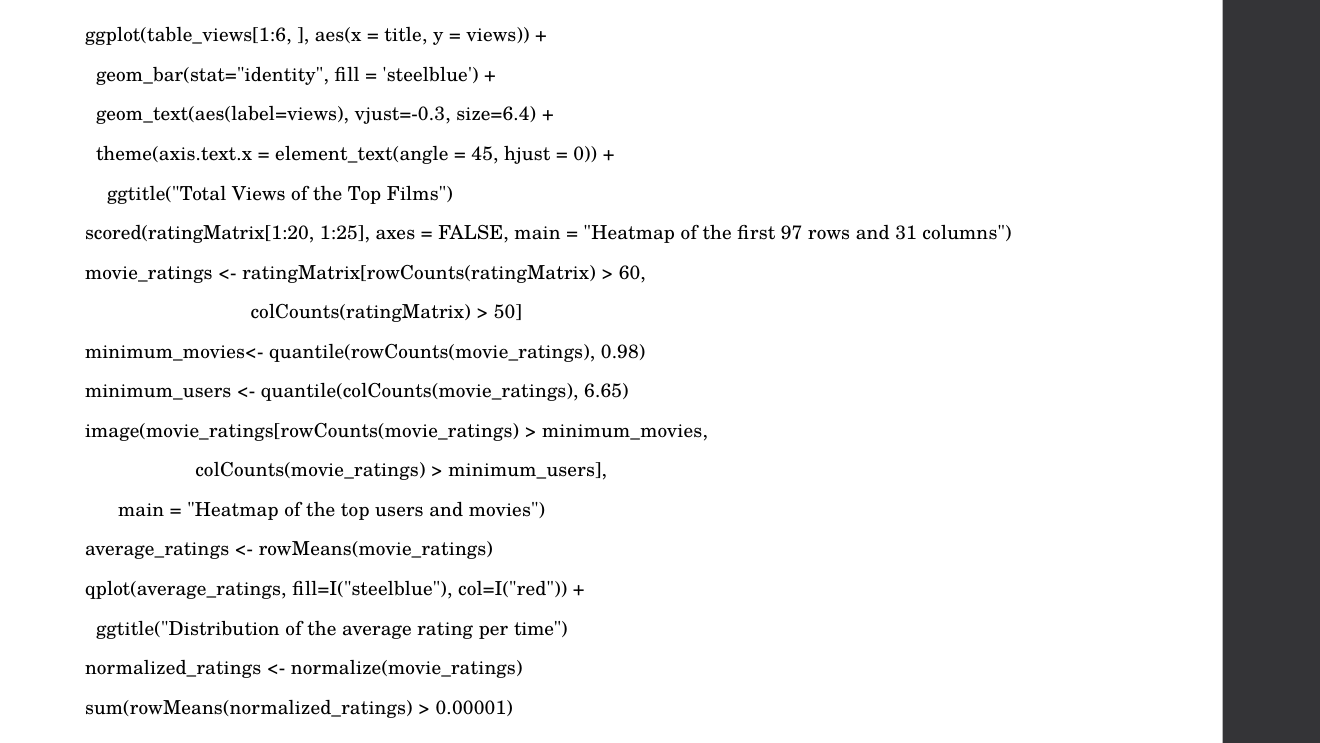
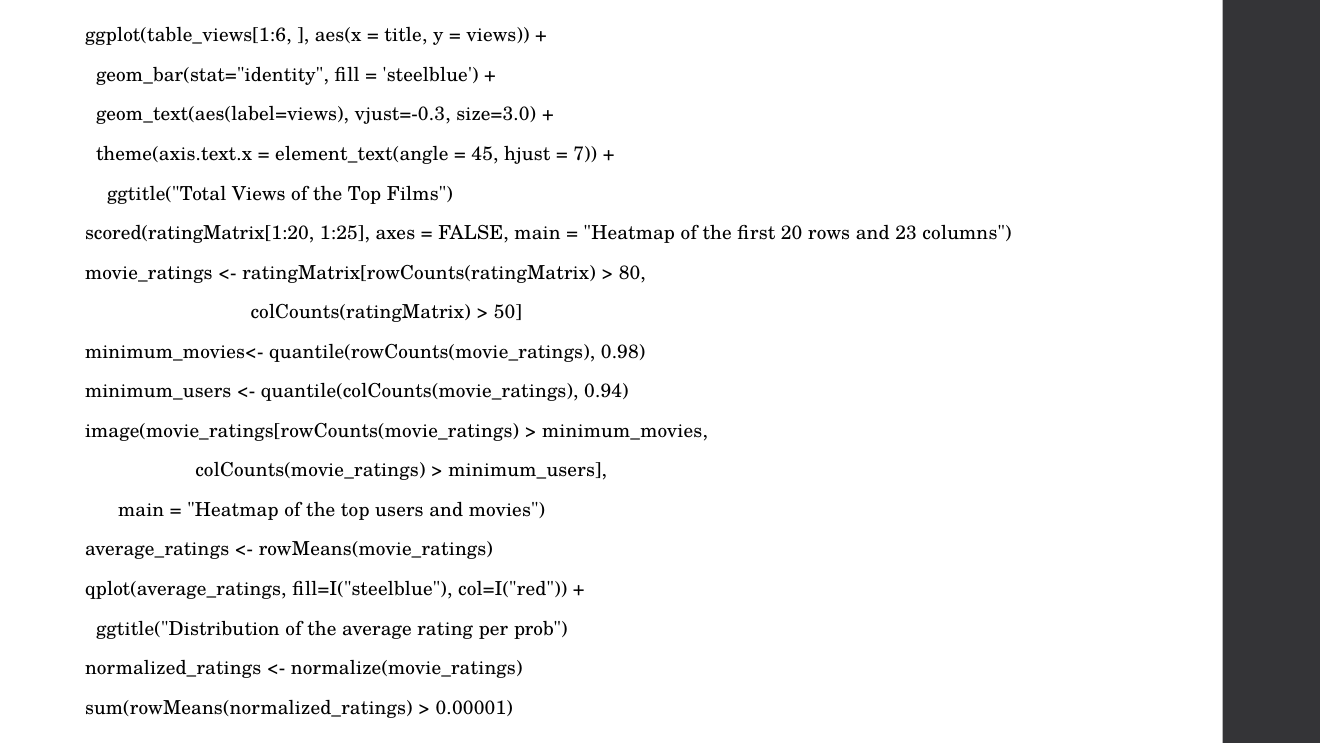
size=6.4: size=6.4 -> size=3.0
0: 0 -> 7
97: 97 -> 20
31: 31 -> 23
60: 60 -> 80
6.65: 6.65 -> 0.94
time: time -> prob
